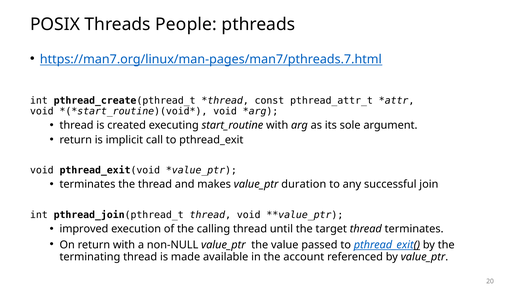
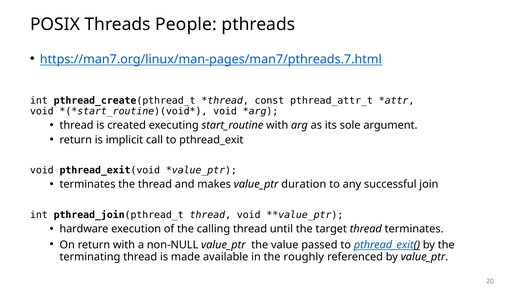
improved: improved -> hardware
account: account -> roughly
